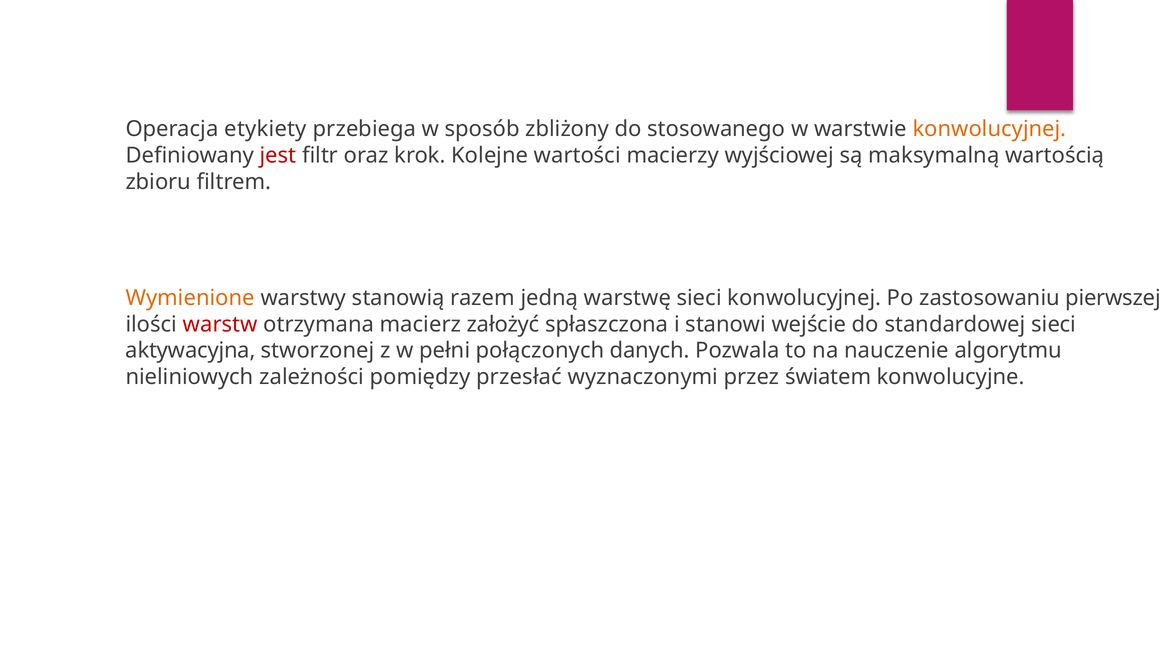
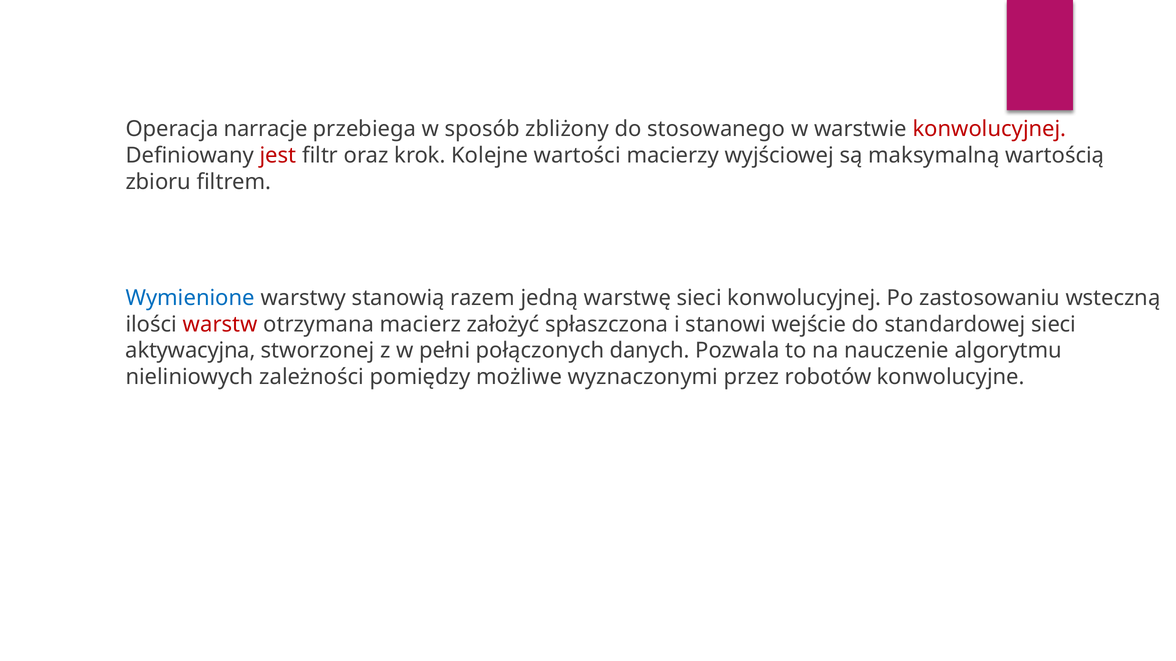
etykiety: etykiety -> narracje
konwolucyjnej at (989, 129) colour: orange -> red
Wymienione colour: orange -> blue
pierwszej: pierwszej -> wsteczną
przesłać: przesłać -> możliwe
światem: światem -> robotów
